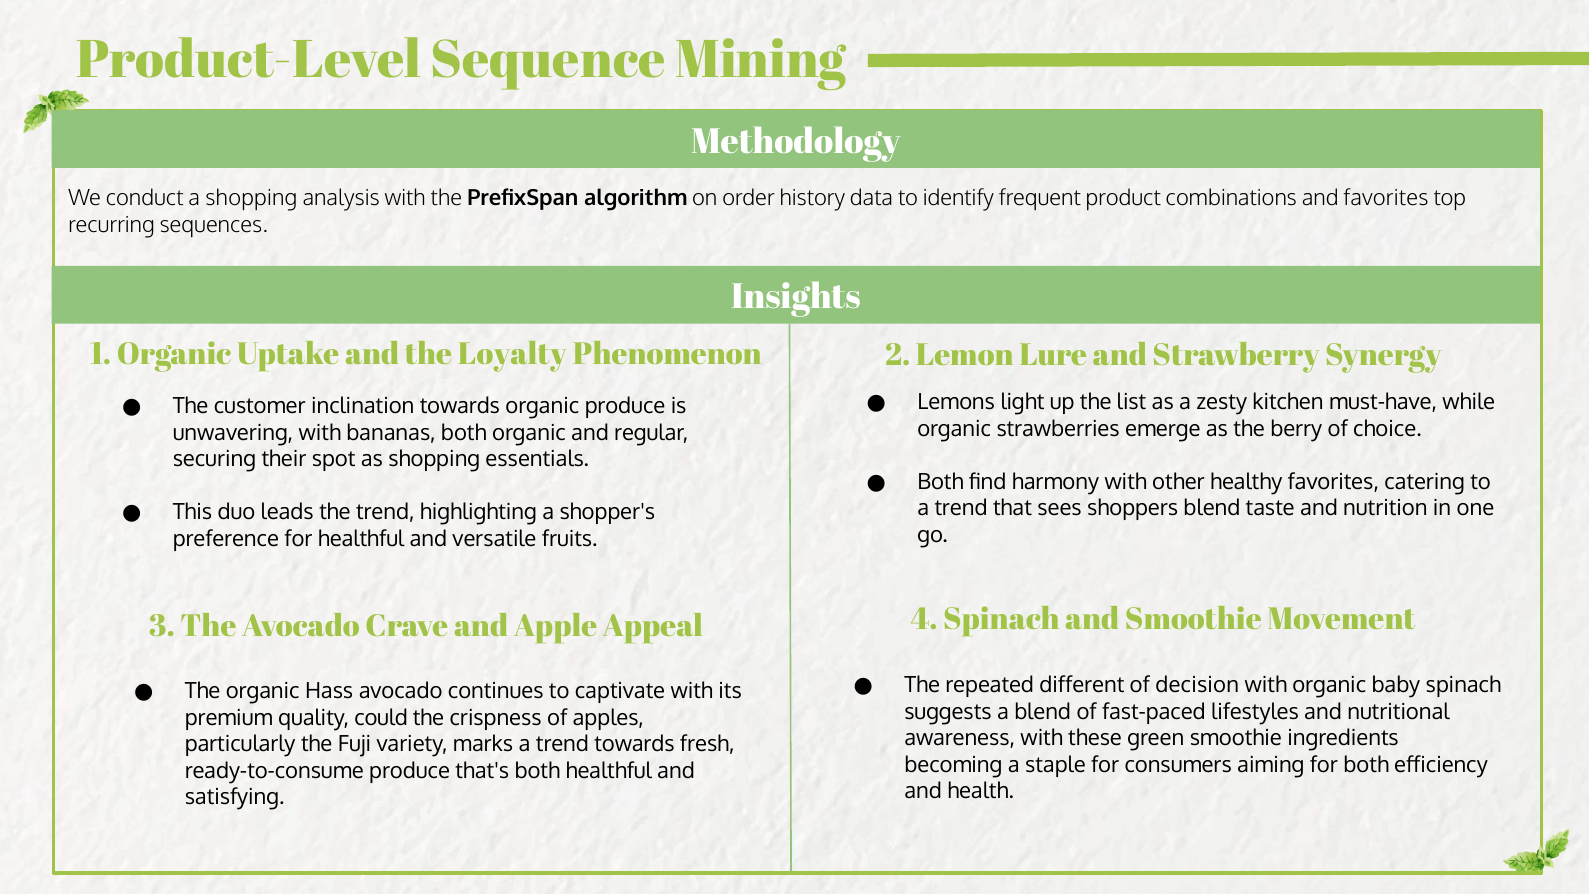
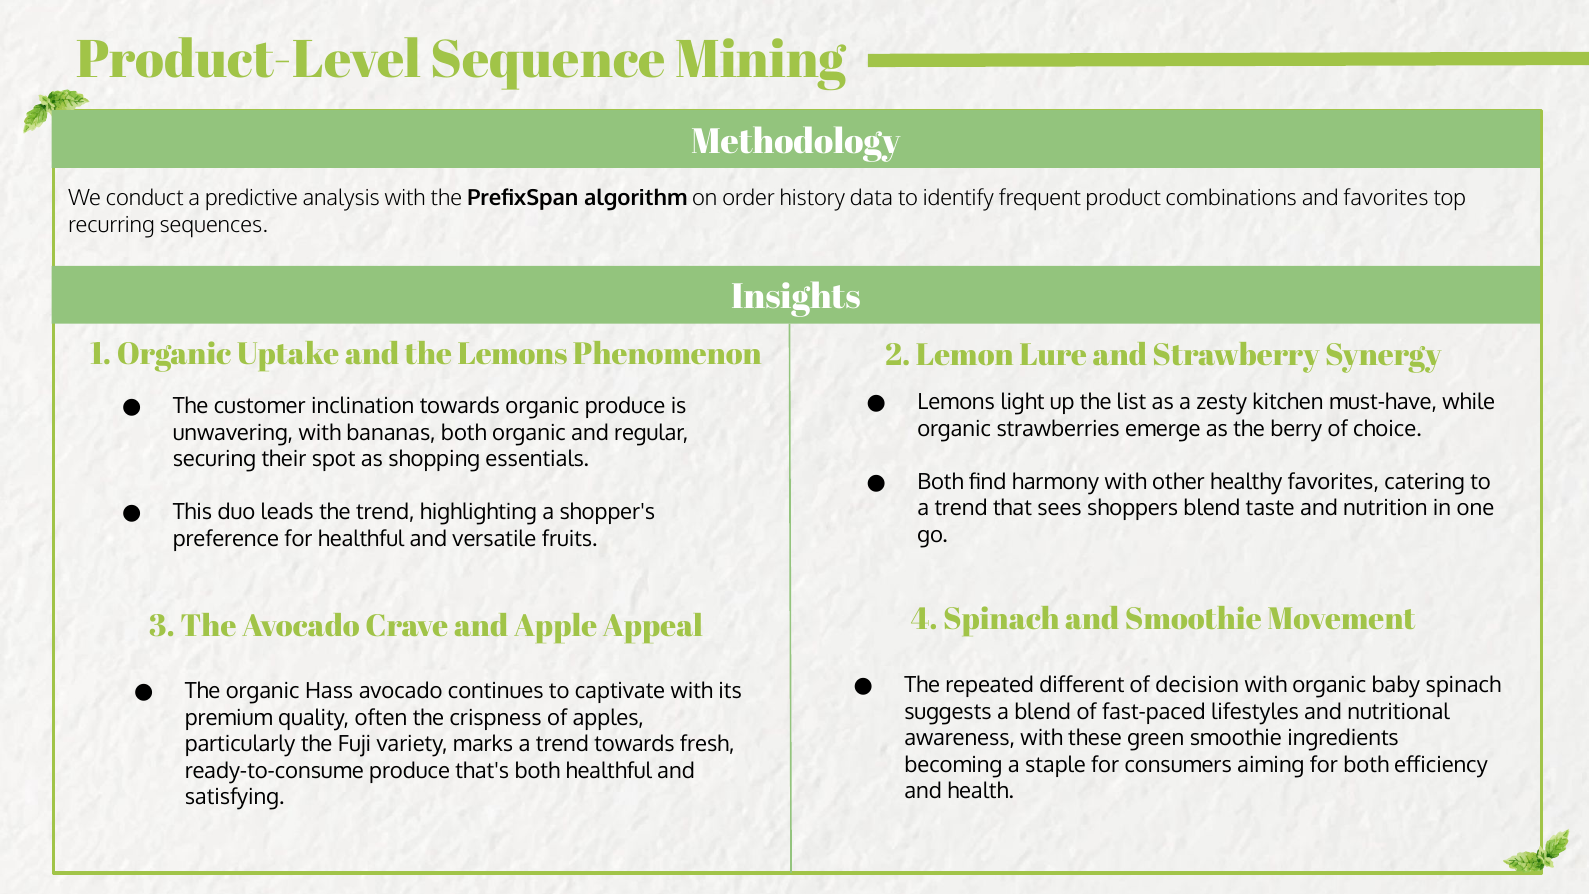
a shopping: shopping -> predictive
the Loyalty: Loyalty -> Lemons
could: could -> often
